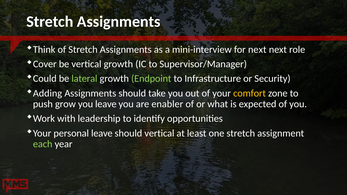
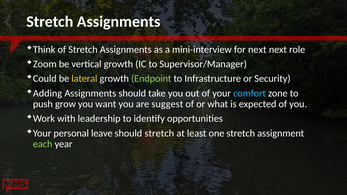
Cover: Cover -> Zoom
lateral colour: light green -> yellow
comfort colour: yellow -> light blue
you leave: leave -> want
enabler: enabler -> suggest
should vertical: vertical -> stretch
